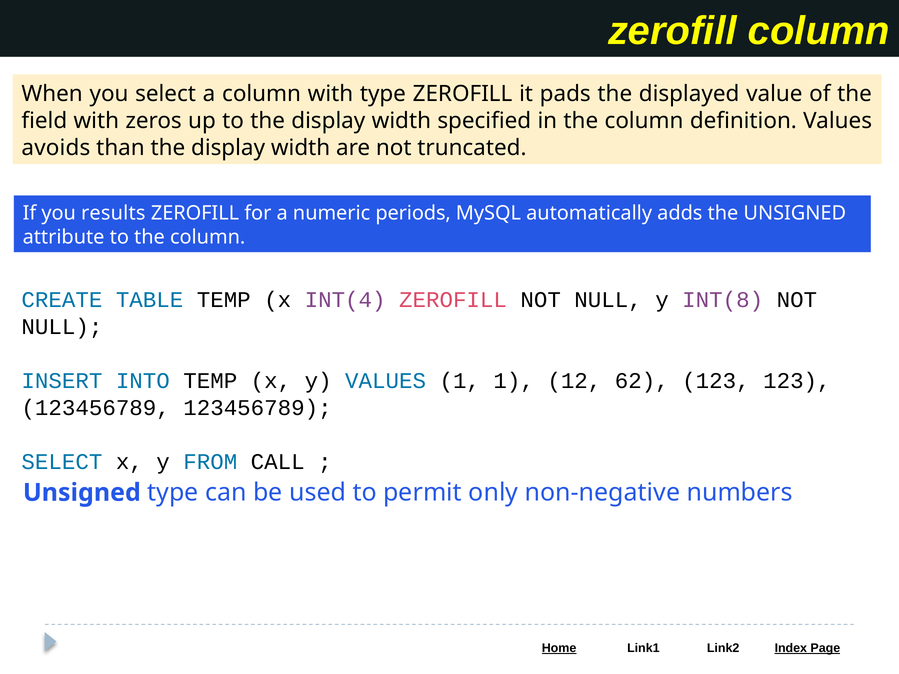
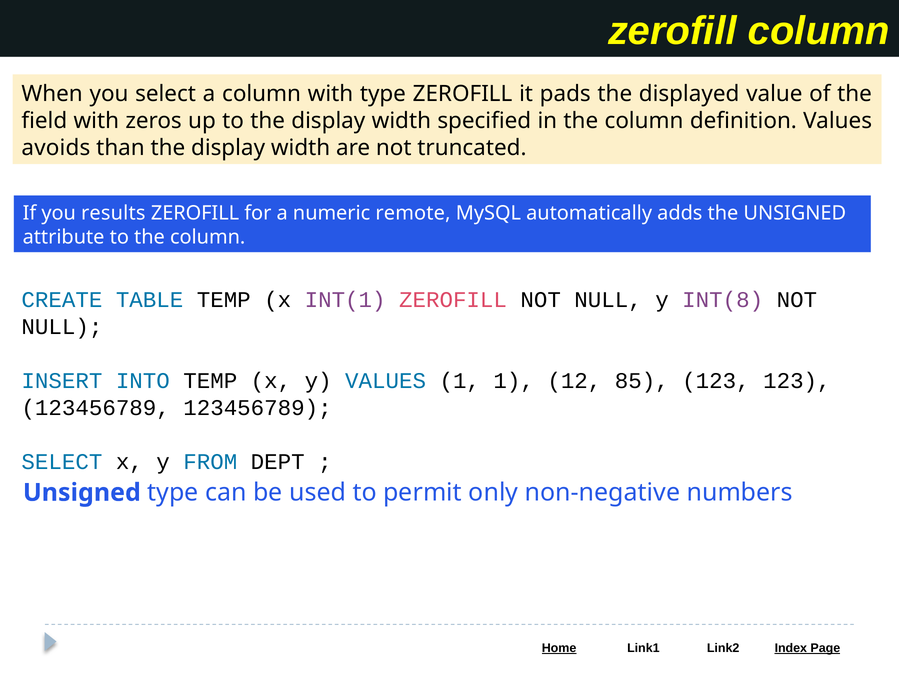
periods: periods -> remote
INT(4: INT(4 -> INT(1
62: 62 -> 85
CALL: CALL -> DEPT
